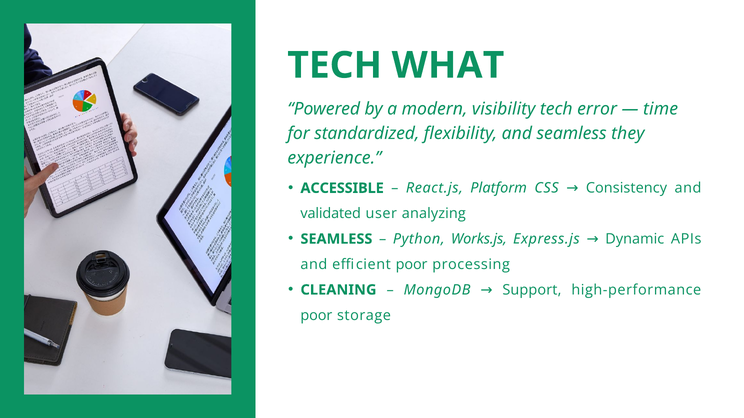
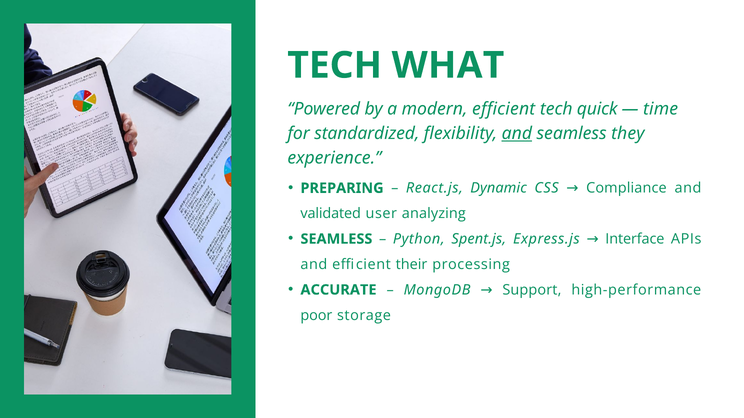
modern visibility: visibility -> efficient
error: error -> quick
and at (517, 134) underline: none -> present
ACCESSIBLE: ACCESSIBLE -> PREPARING
Platform: Platform -> Dynamic
Consistency: Consistency -> Compliance
Works.js: Works.js -> Spent.js
Dynamic: Dynamic -> Interface
efficient poor: poor -> their
CLEANING: CLEANING -> ACCURATE
